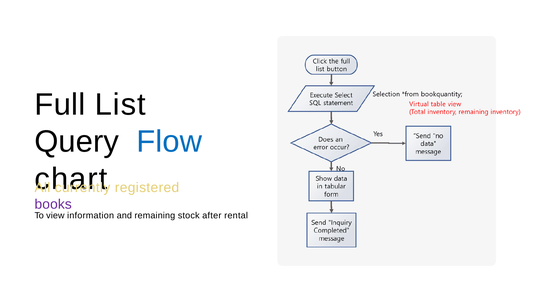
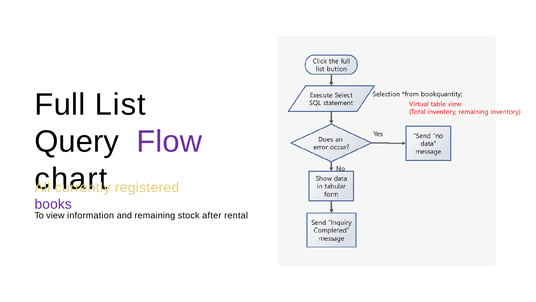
Flow colour: blue -> purple
